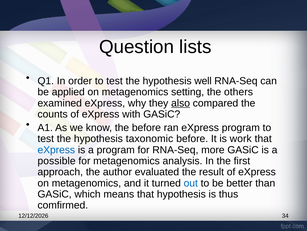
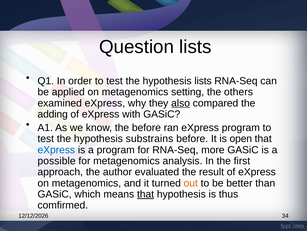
hypothesis well: well -> lists
counts: counts -> adding
taxonomic: taxonomic -> substrains
work: work -> open
out colour: blue -> orange
that at (146, 194) underline: none -> present
